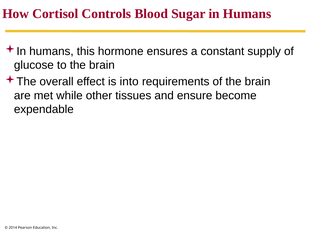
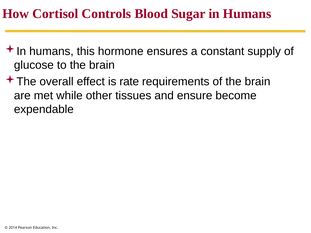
into: into -> rate
